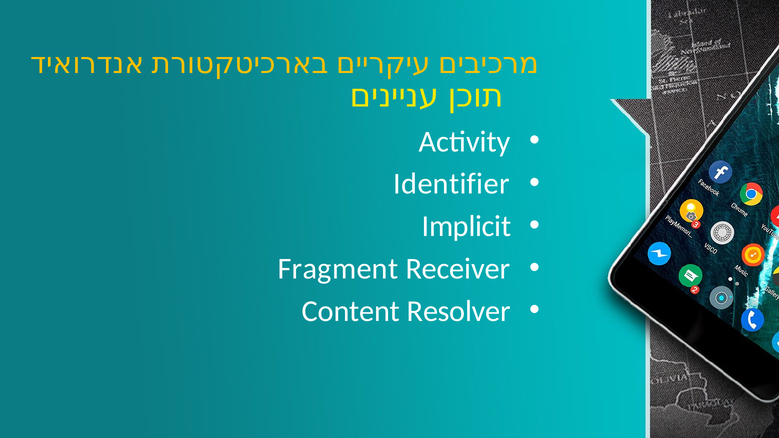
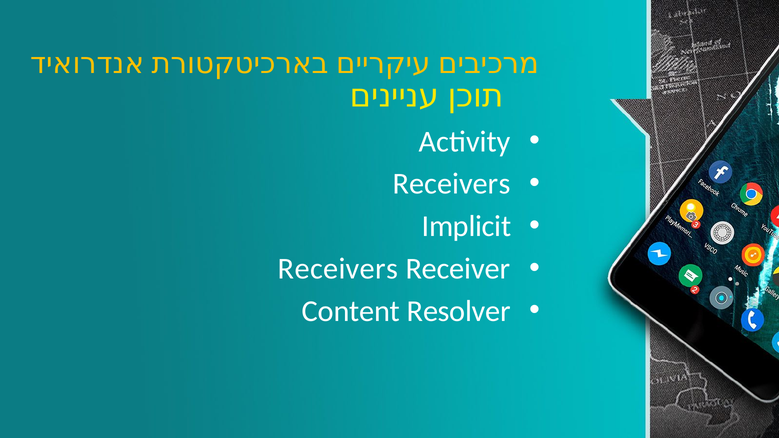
Identifier at (451, 184): Identifier -> Receivers
Fragment at (338, 269): Fragment -> Receivers
